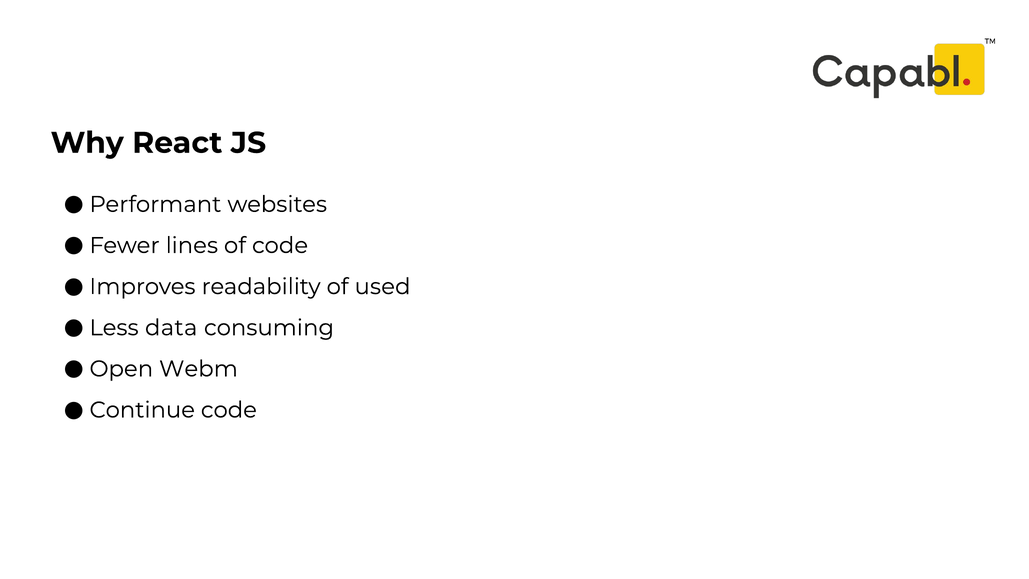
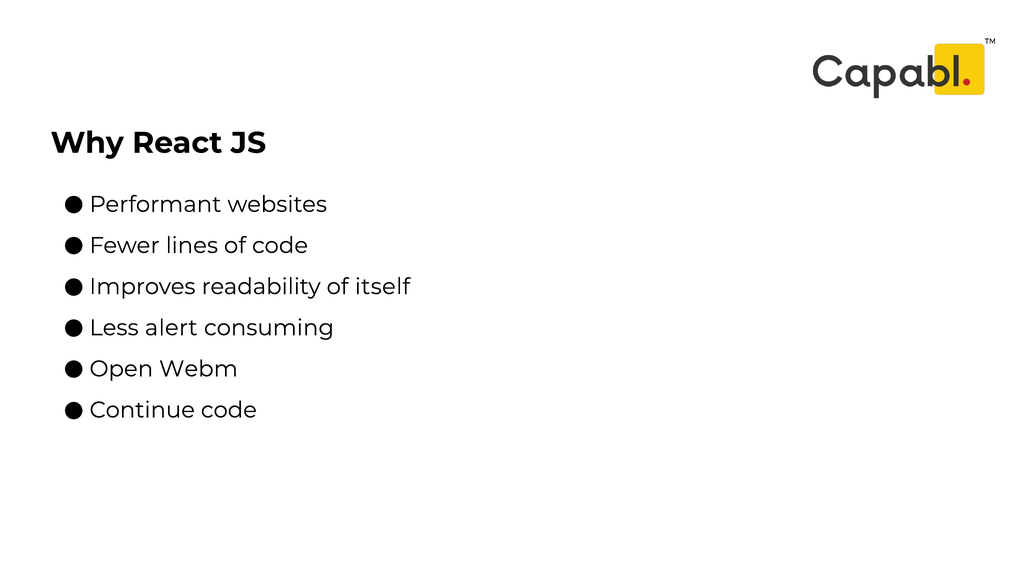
used: used -> itself
data: data -> alert
